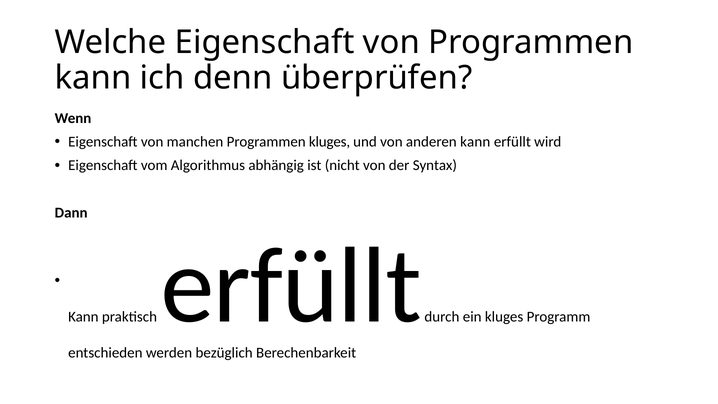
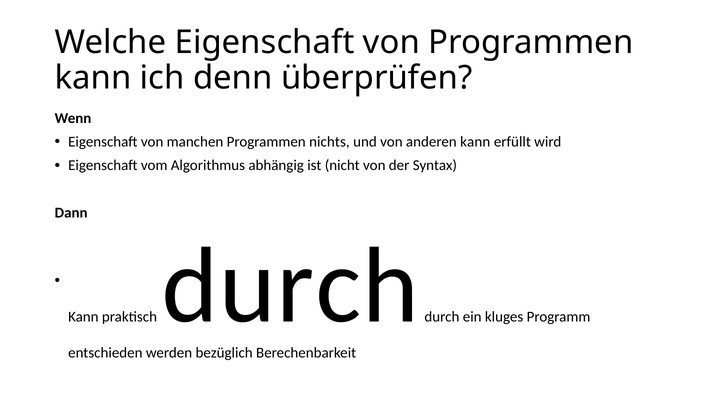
Programmen kluges: kluges -> nichts
praktisch erfüllt: erfüllt -> durch
